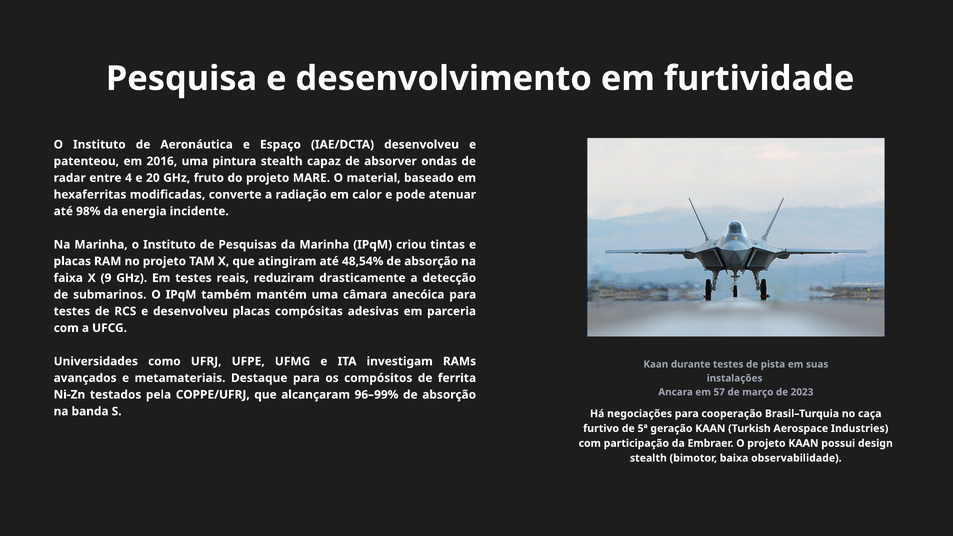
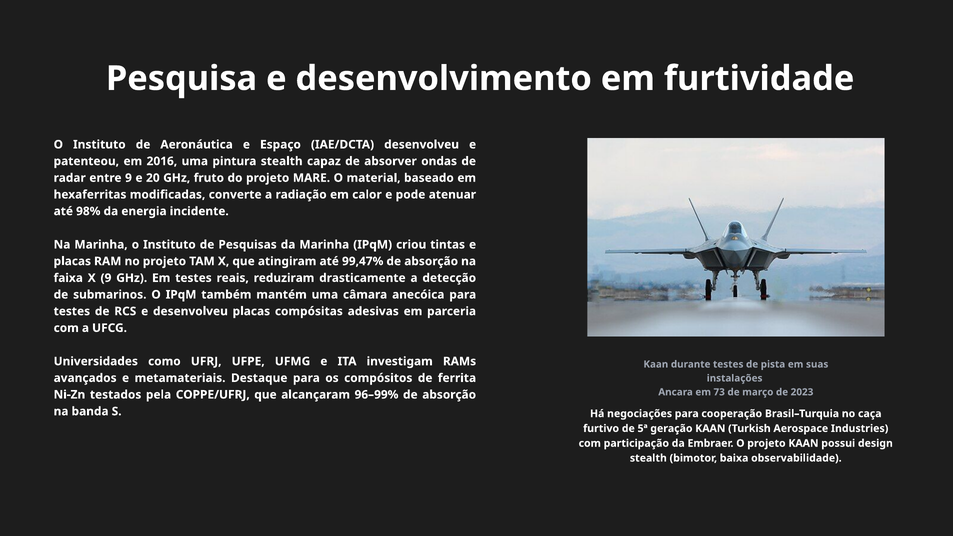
entre 4: 4 -> 9
48,54%: 48,54% -> 99,47%
57: 57 -> 73
